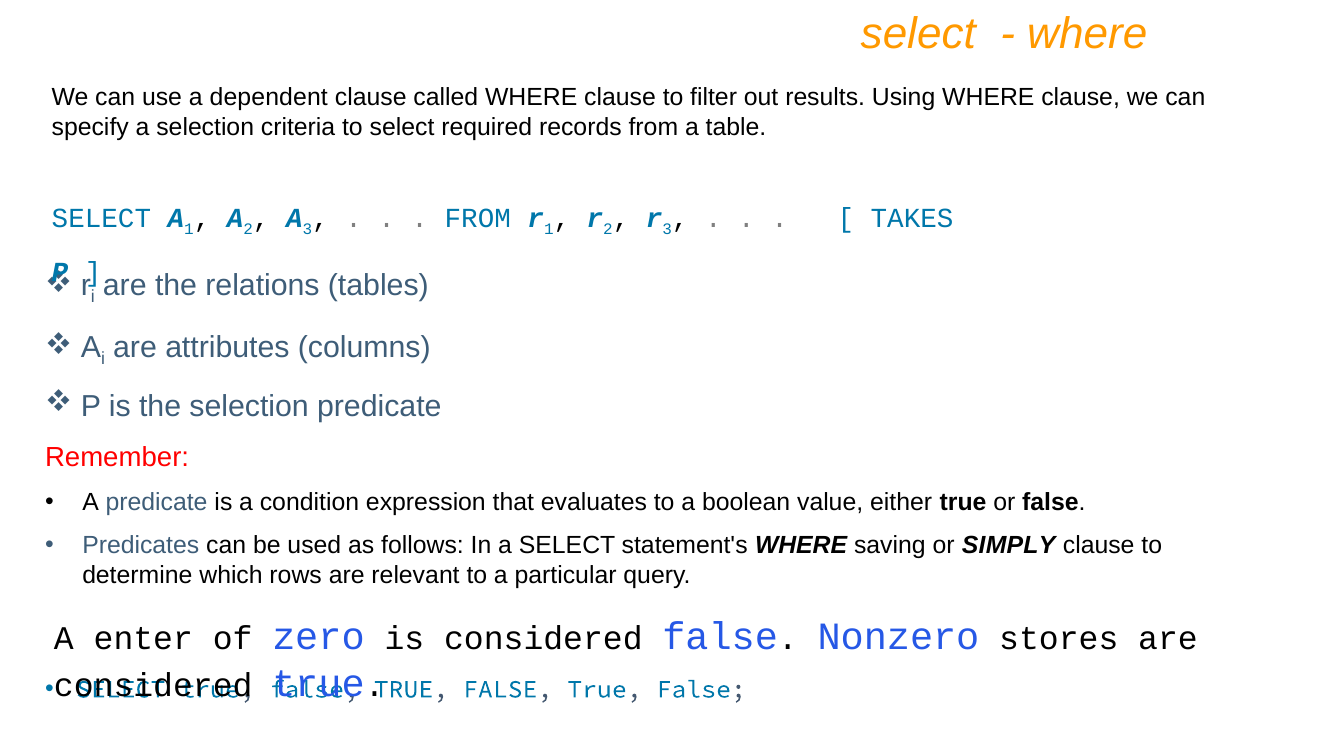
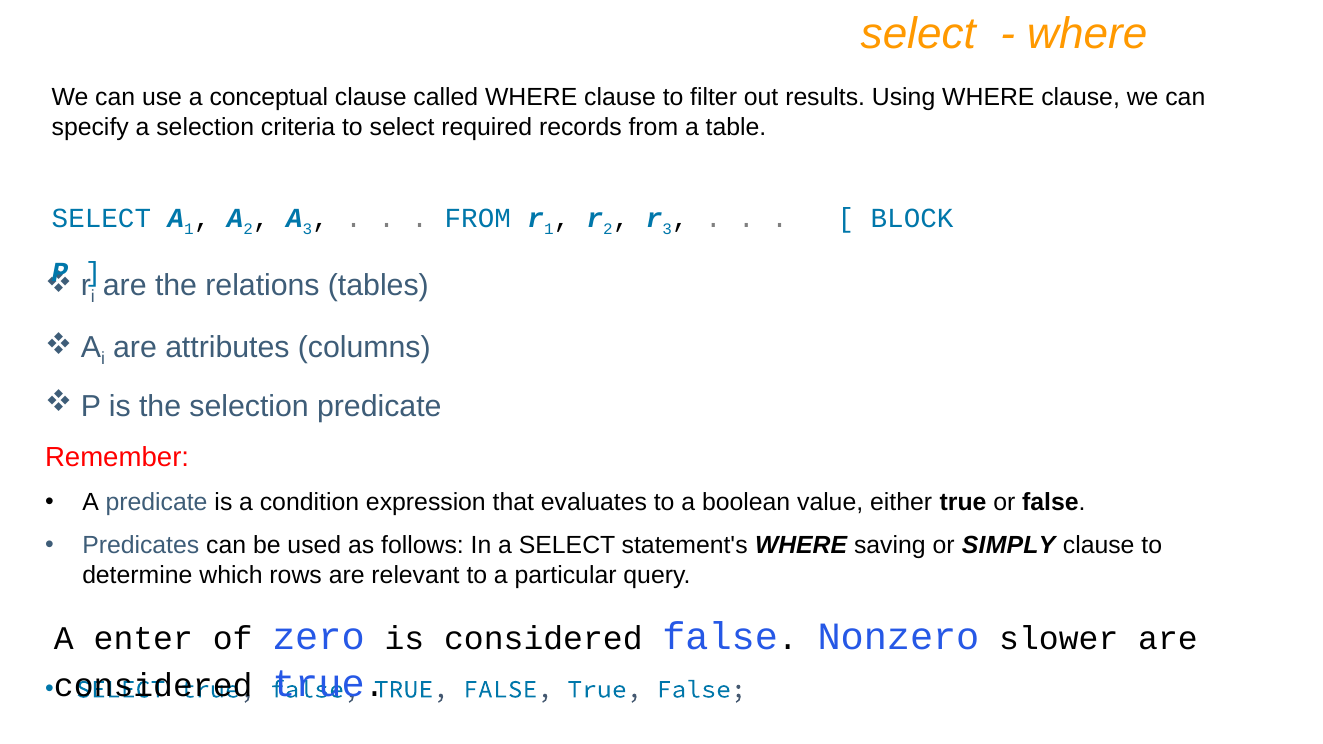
dependent: dependent -> conceptual
TAKES: TAKES -> BLOCK
stores: stores -> slower
